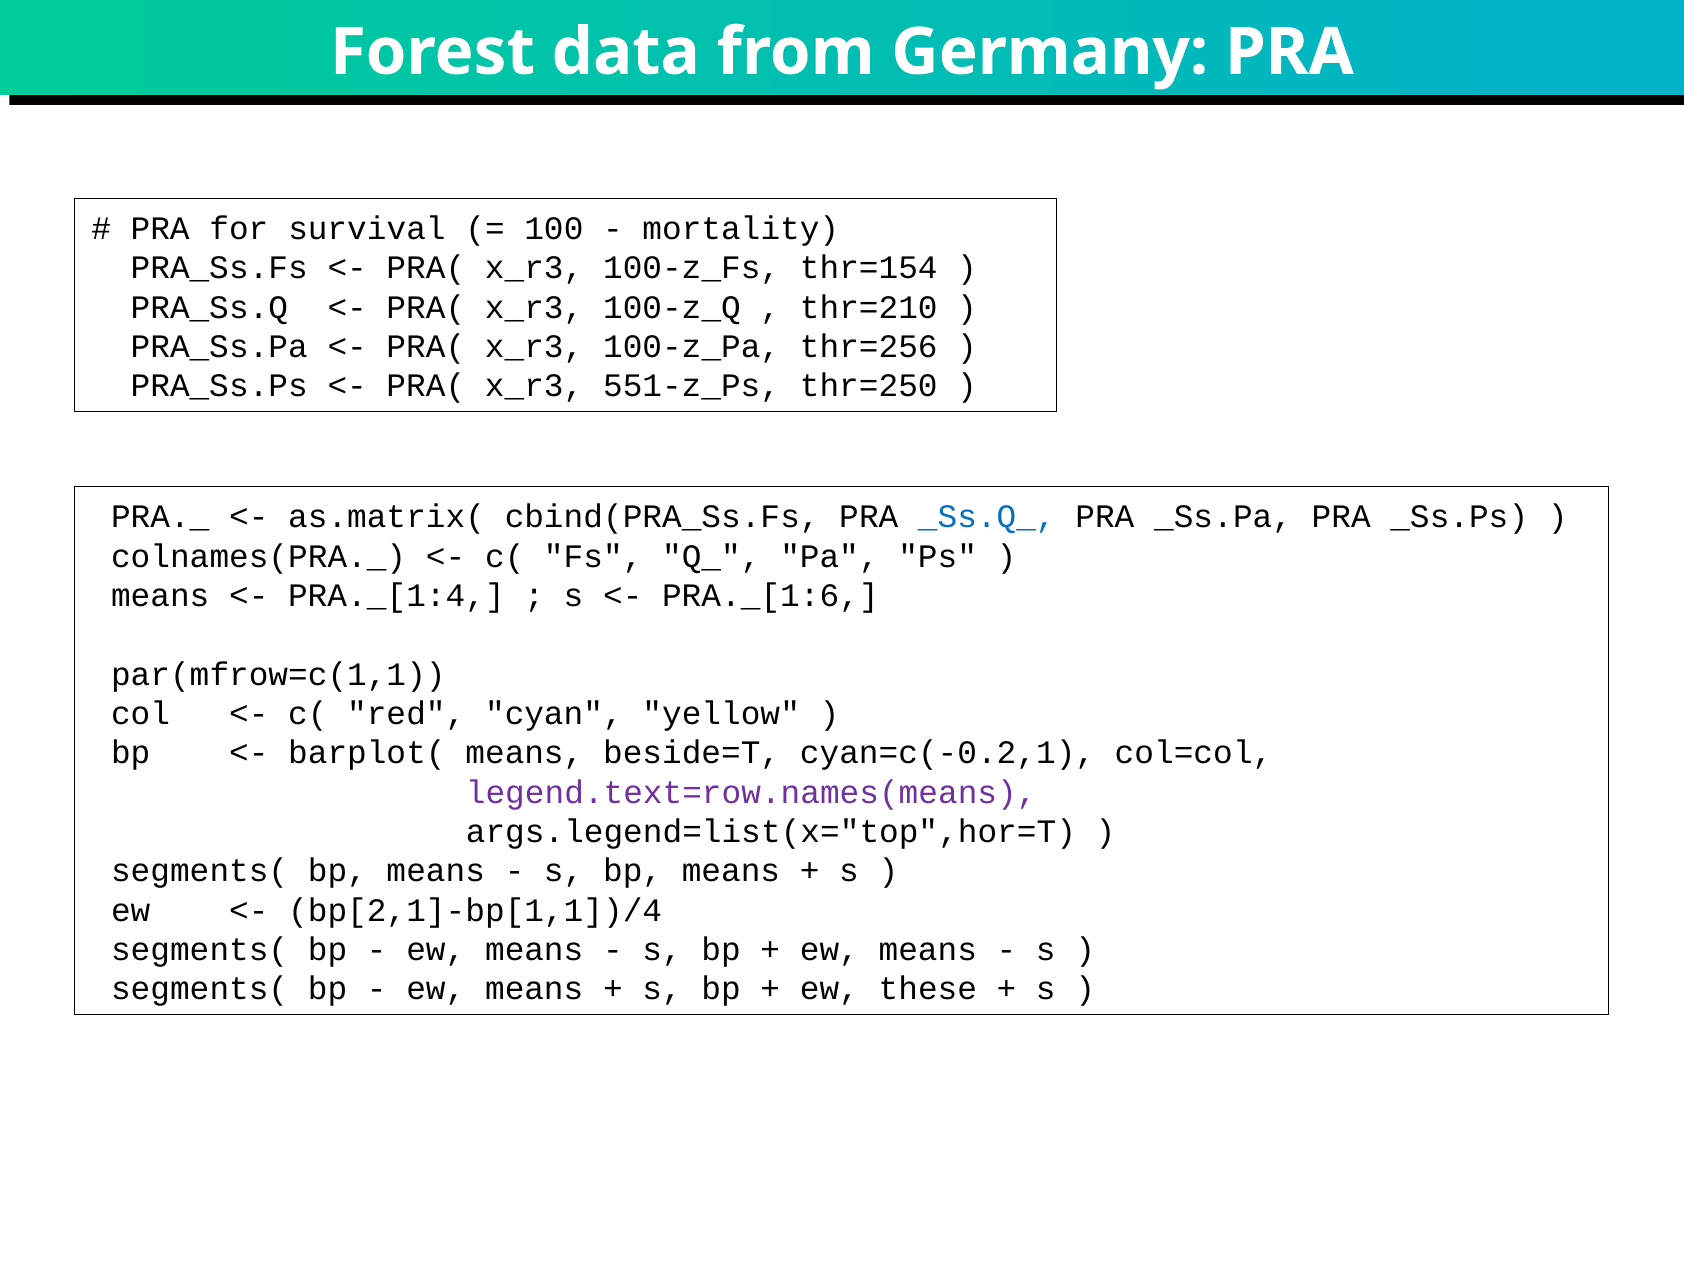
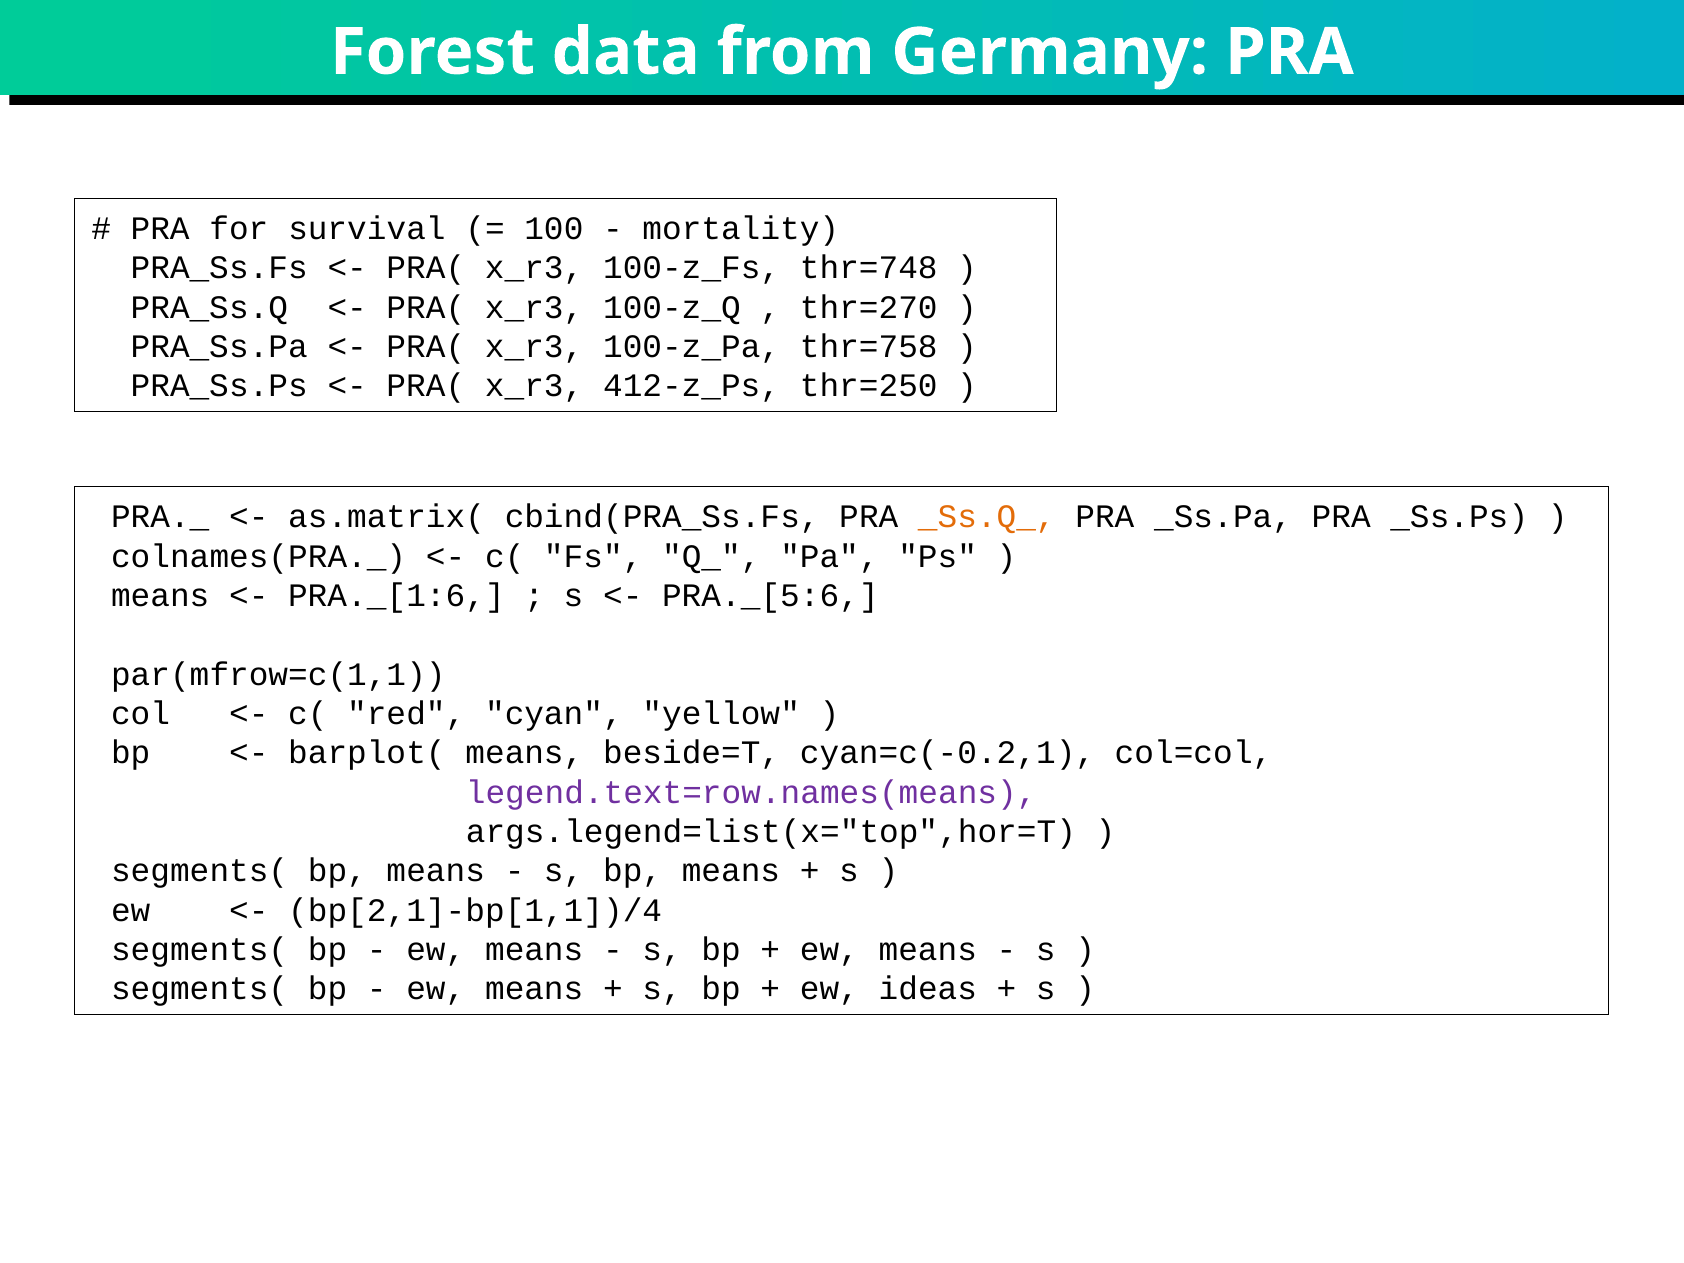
thr=154: thr=154 -> thr=748
thr=210: thr=210 -> thr=270
thr=256: thr=256 -> thr=758
551-z_Ps: 551-z_Ps -> 412-z_Ps
_Ss.Q_ colour: blue -> orange
PRA._[1:4: PRA._[1:4 -> PRA._[1:6
PRA._[1:6: PRA._[1:6 -> PRA._[5:6
these: these -> ideas
